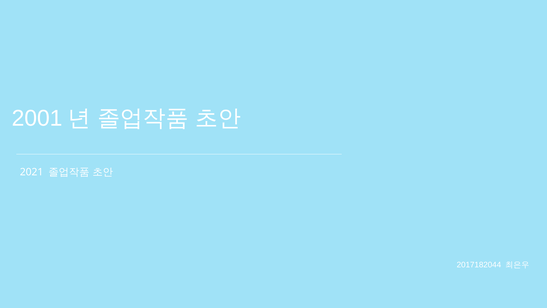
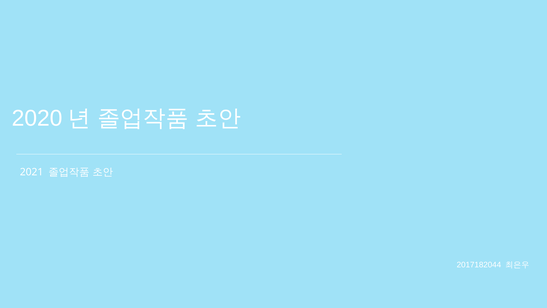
2001: 2001 -> 2020
